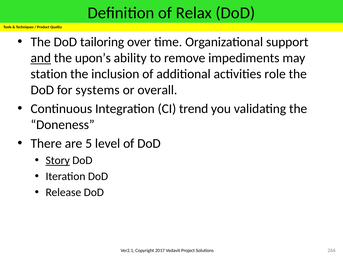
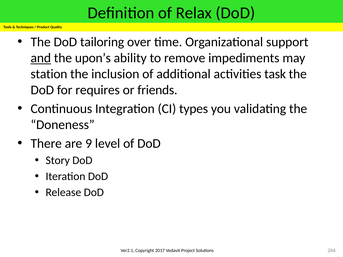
role: role -> task
systems: systems -> requires
overall: overall -> friends
trend: trend -> types
5: 5 -> 9
Story underline: present -> none
